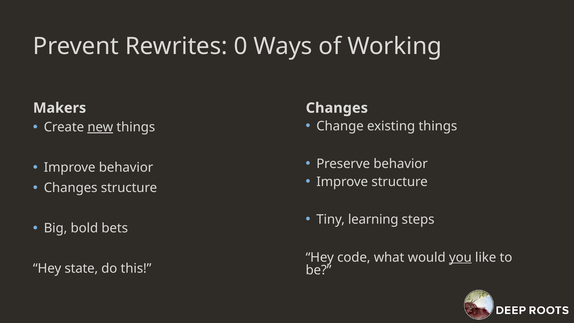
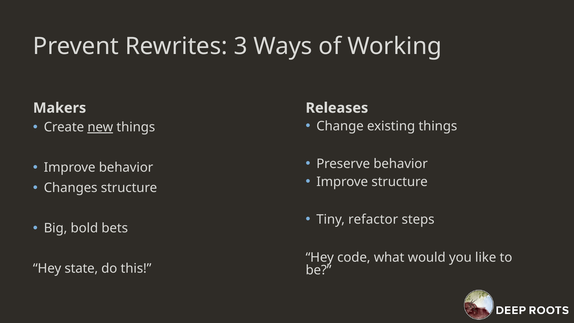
0: 0 -> 3
Changes at (337, 108): Changes -> Releases
learning: learning -> refactor
you underline: present -> none
